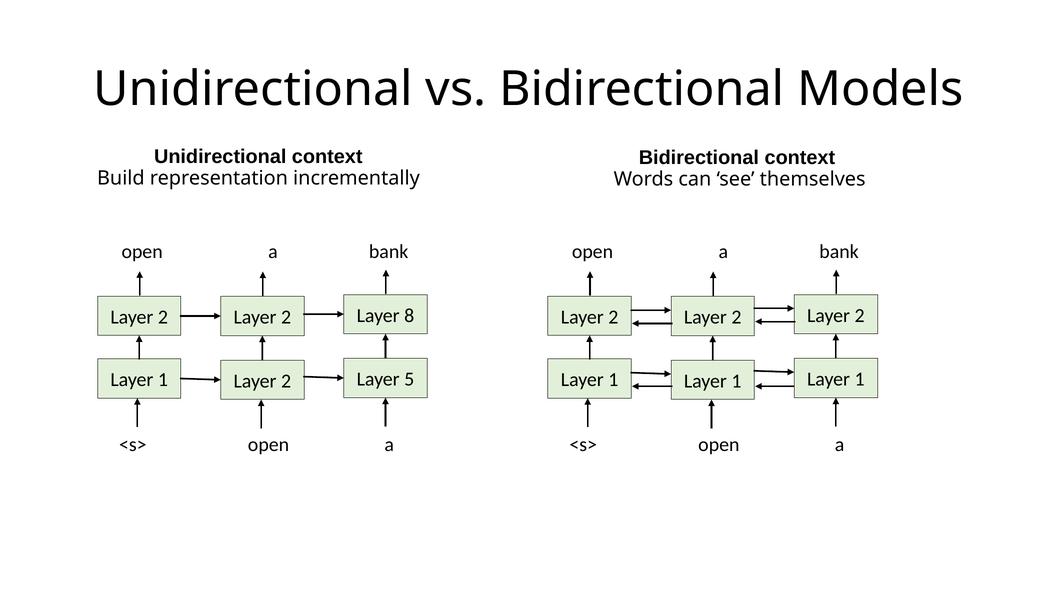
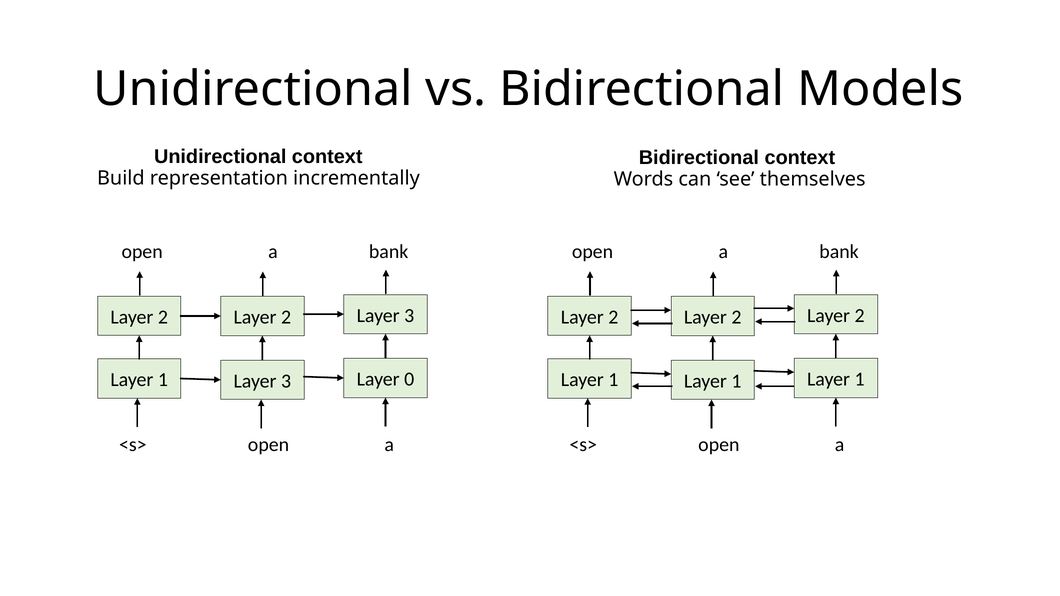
8 at (409, 316): 8 -> 3
5: 5 -> 0
2 at (286, 381): 2 -> 3
